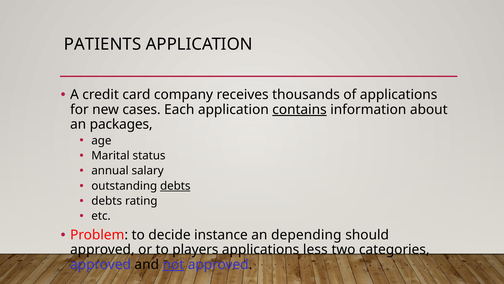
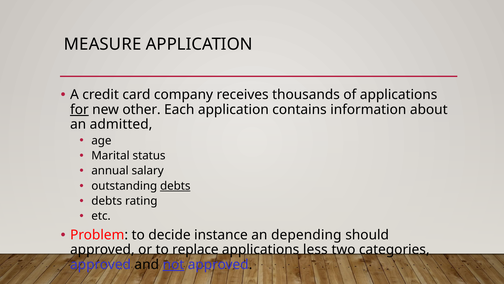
PATIENTS: PATIENTS -> MEASURE
for underline: none -> present
cases: cases -> other
contains underline: present -> none
packages: packages -> admitted
players: players -> replace
